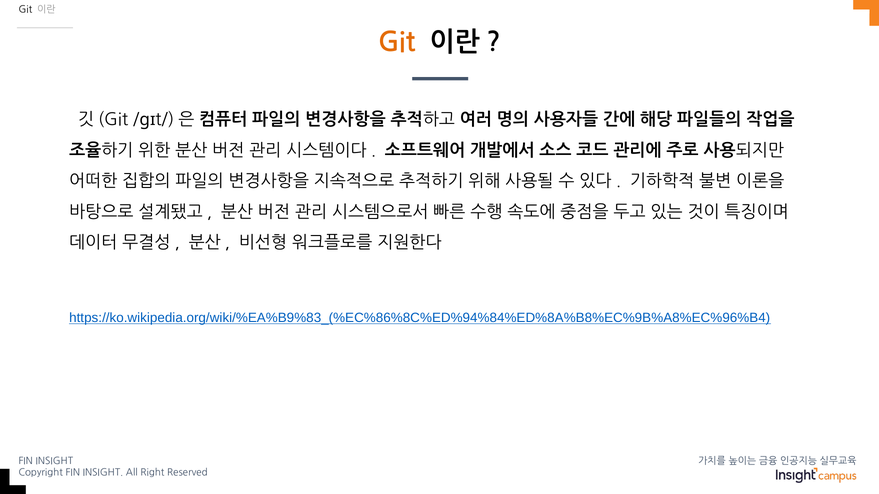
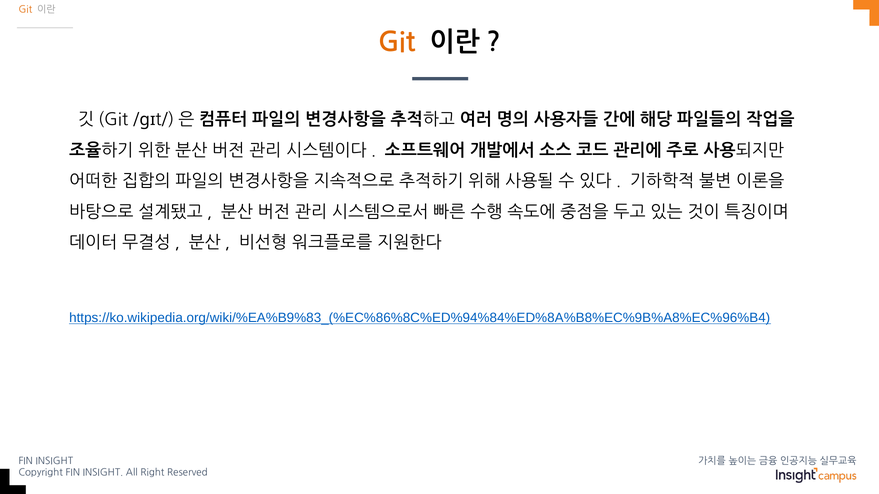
Git at (25, 10) colour: black -> orange
